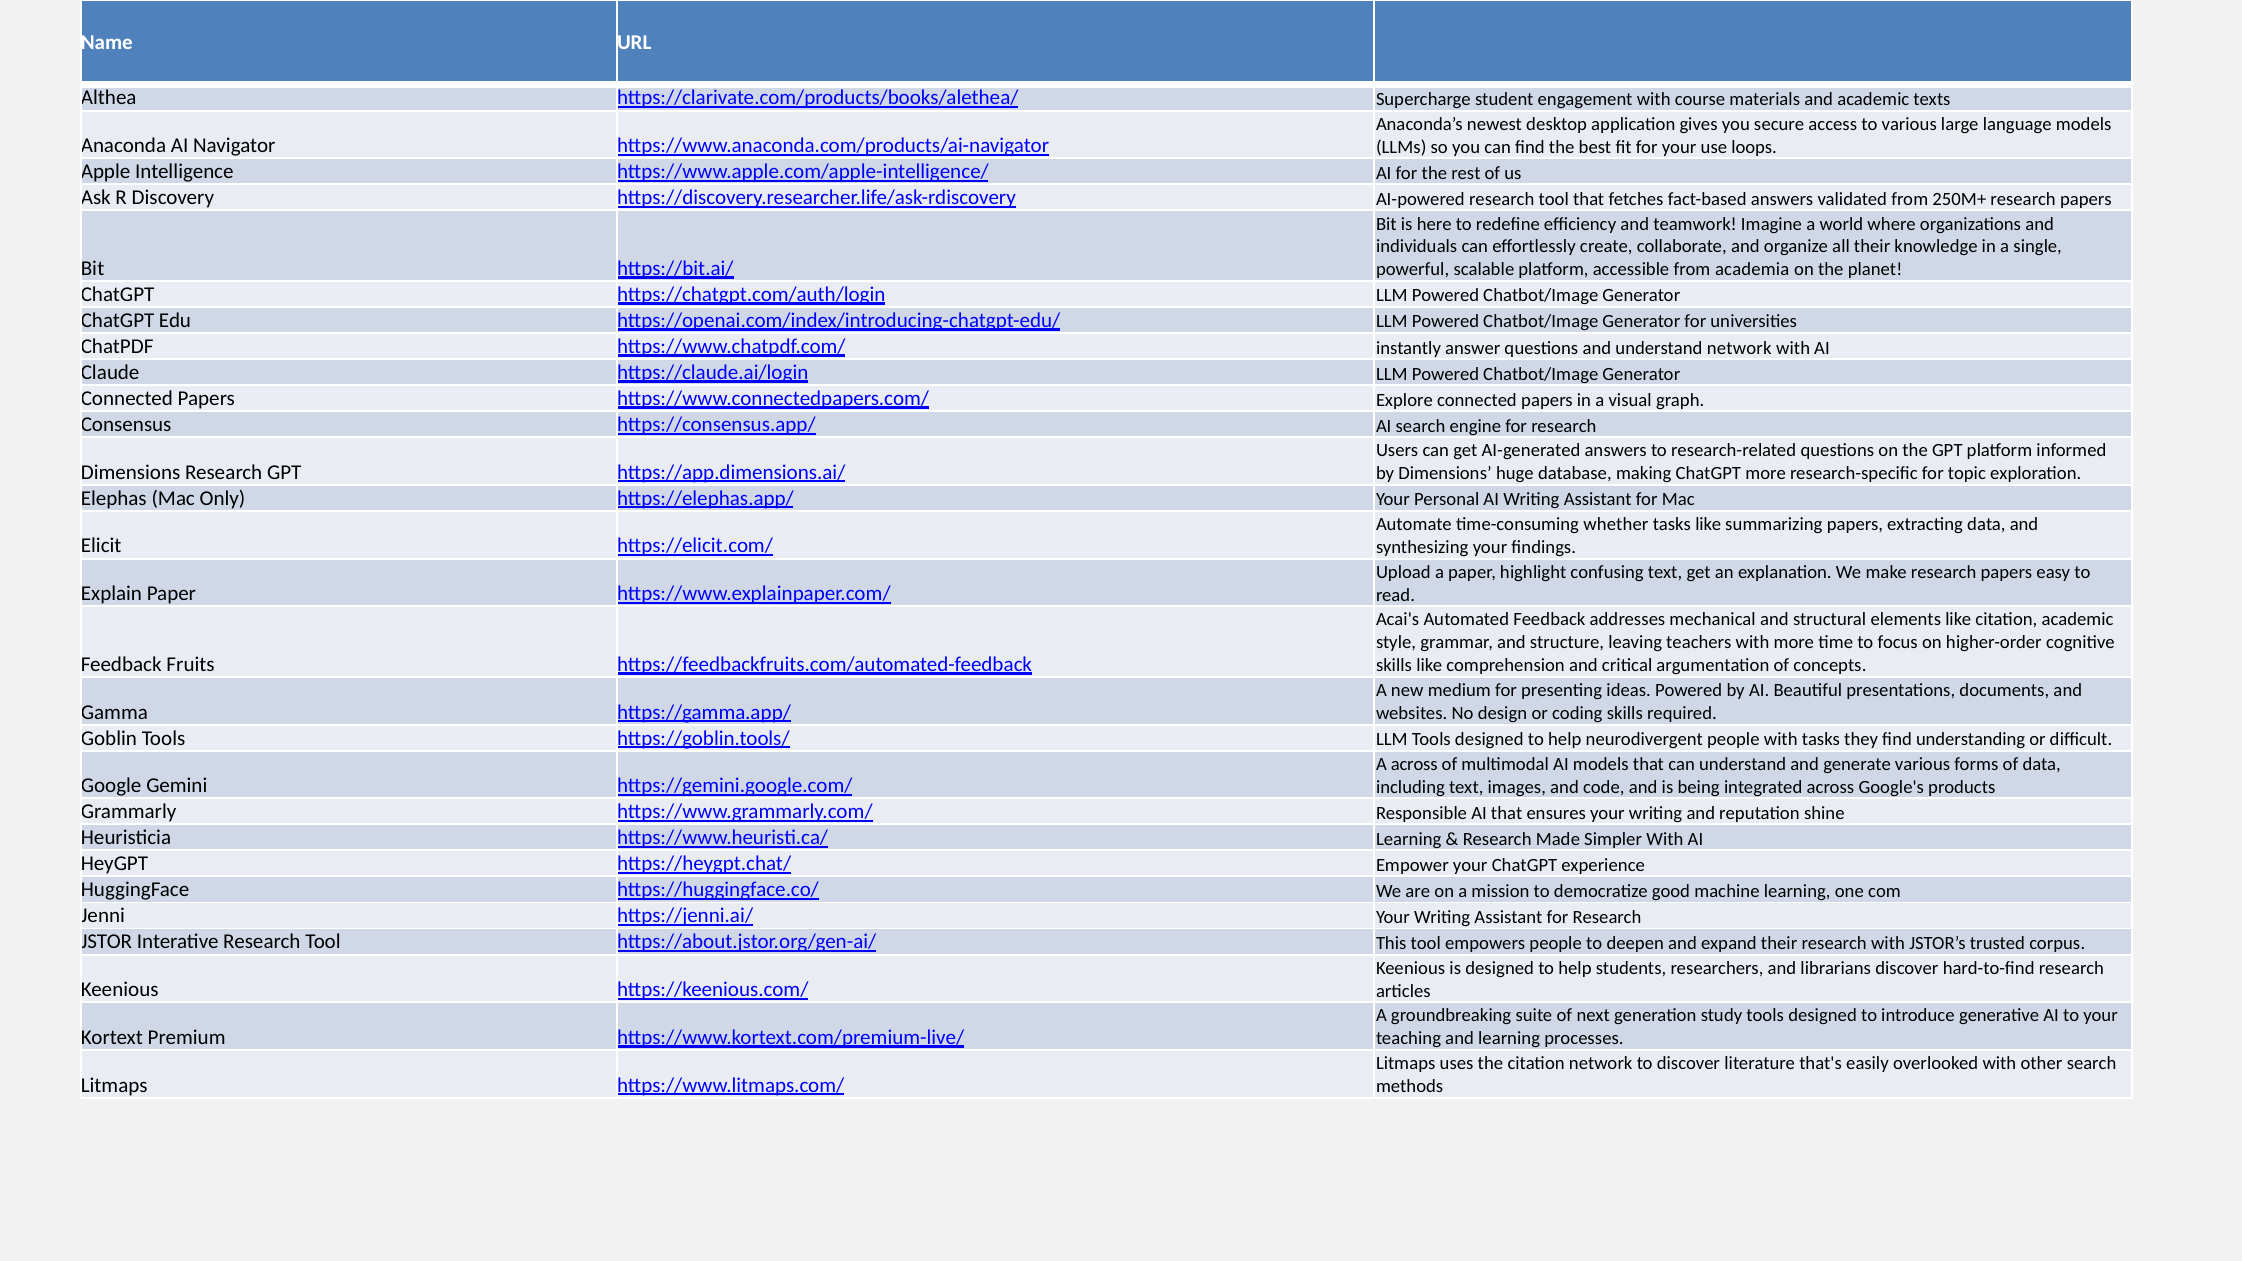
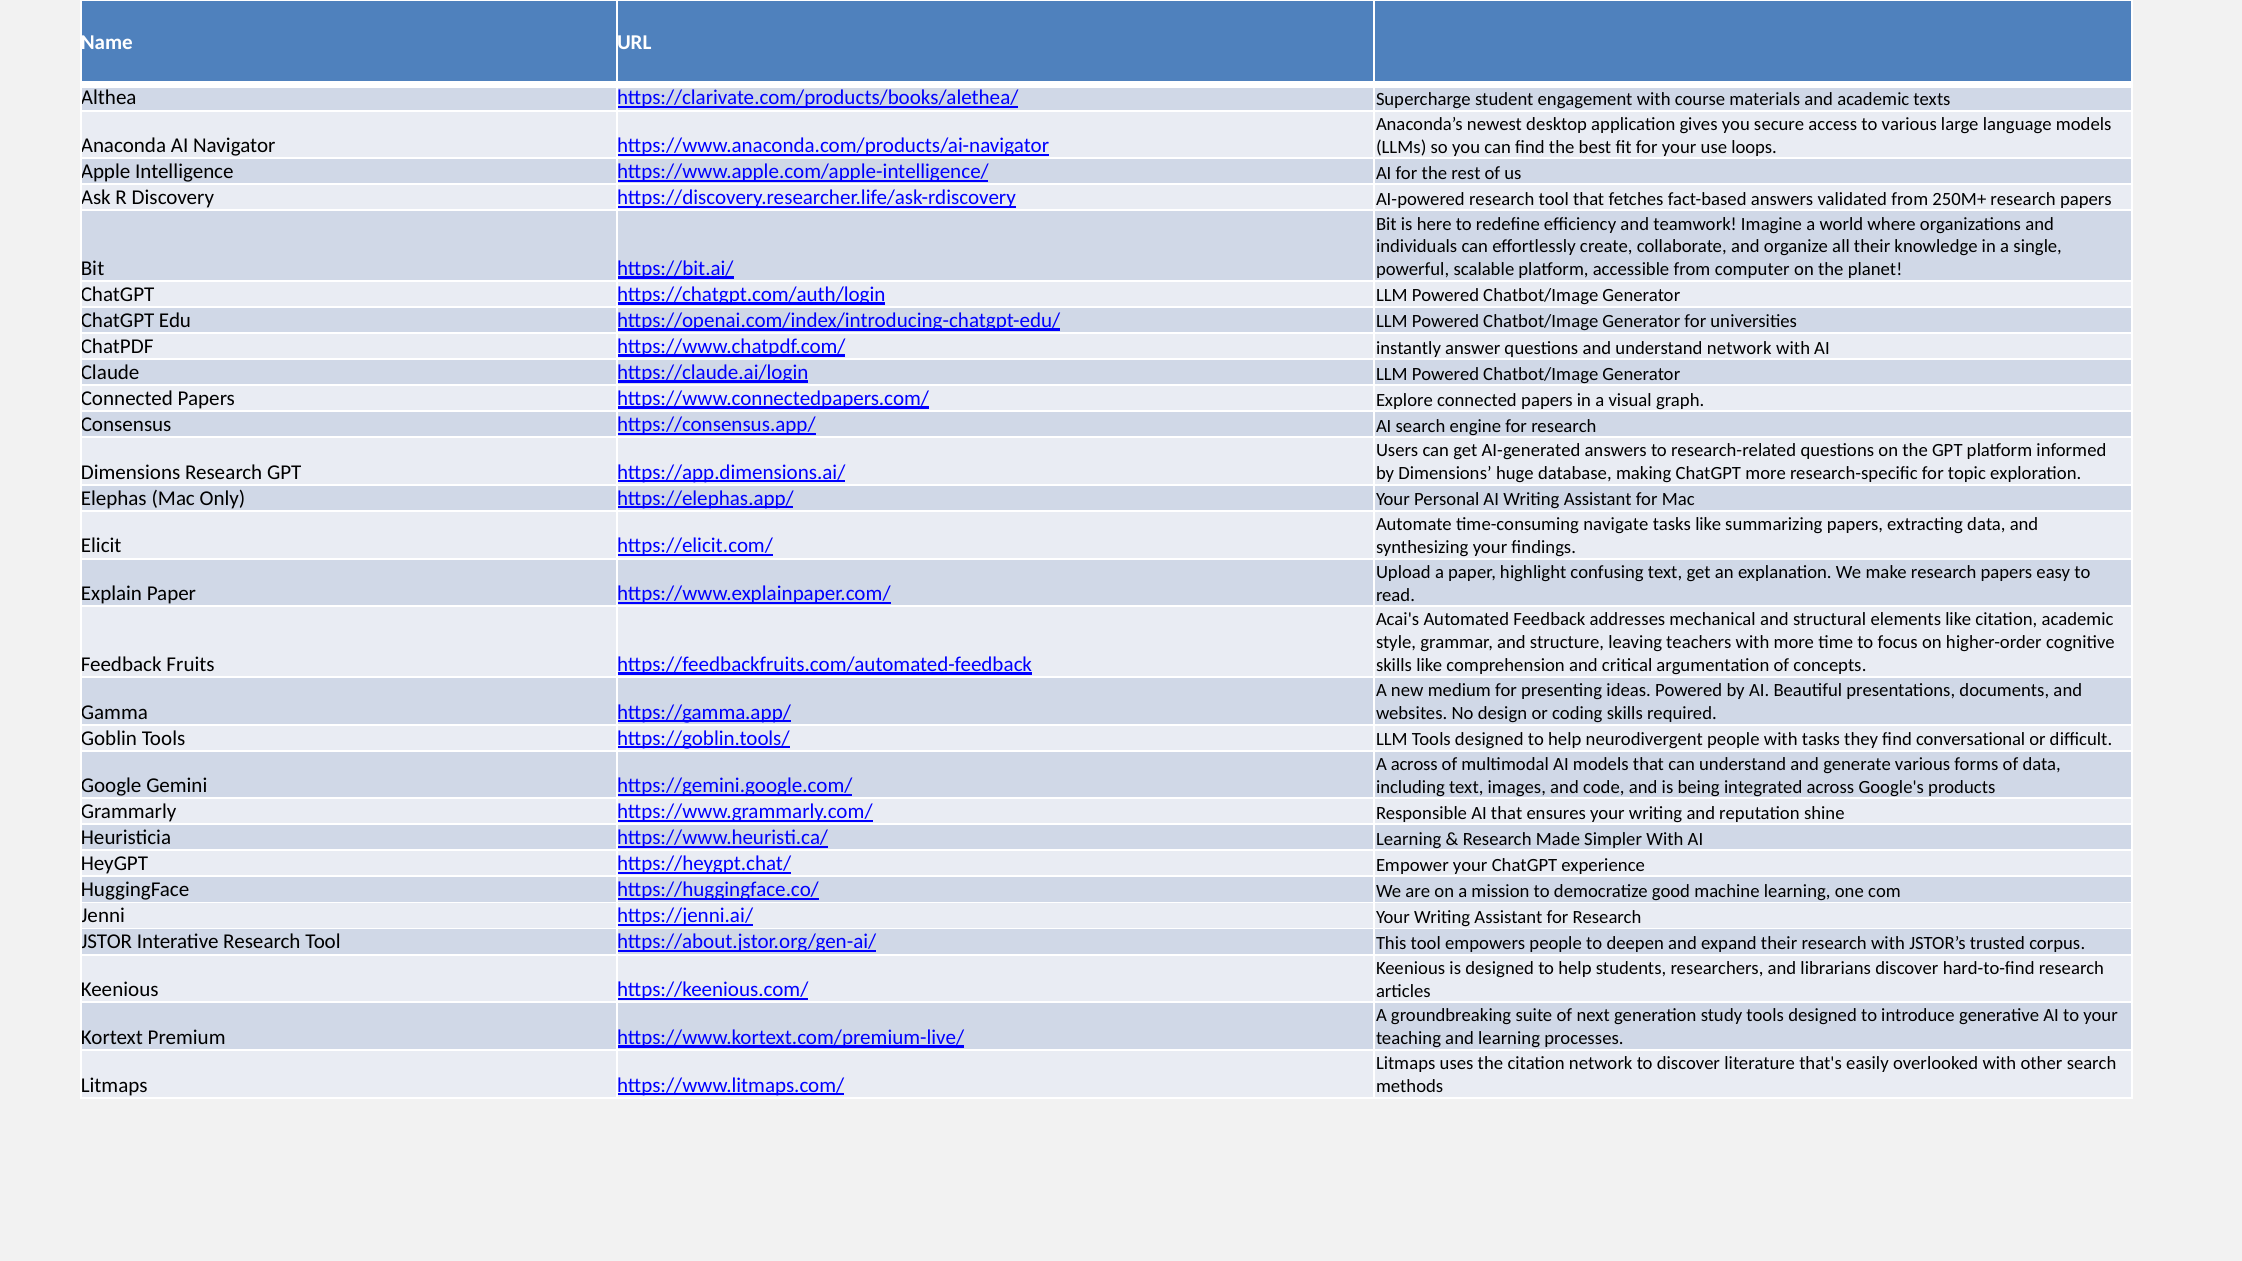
academia: academia -> computer
whether: whether -> navigate
understanding: understanding -> conversational
